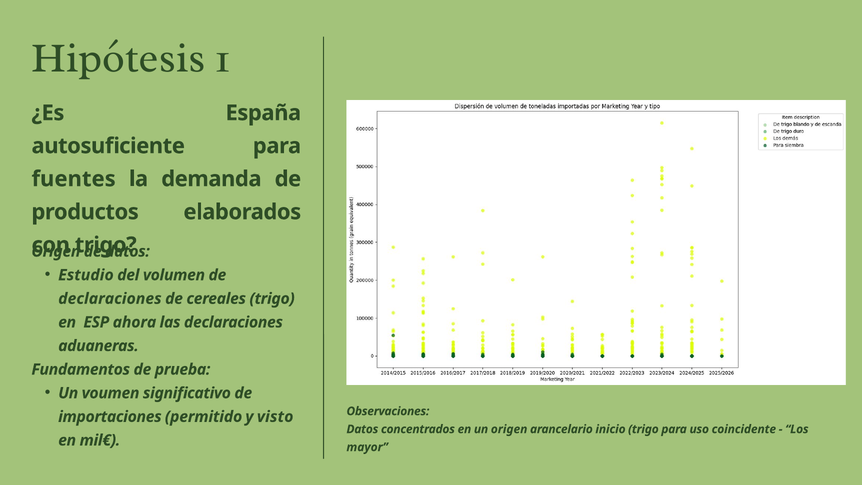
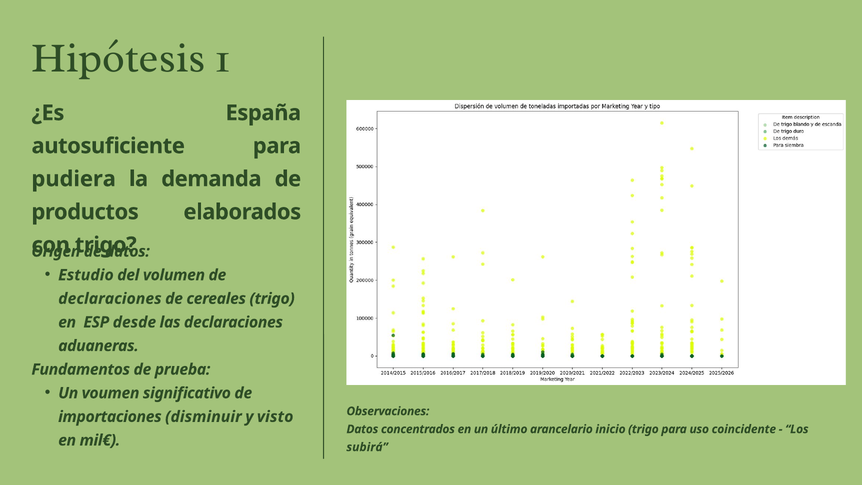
fuentes: fuentes -> pudiera
ahora: ahora -> desde
permitido: permitido -> disminuir
un origen: origen -> último
mayor: mayor -> subirá
